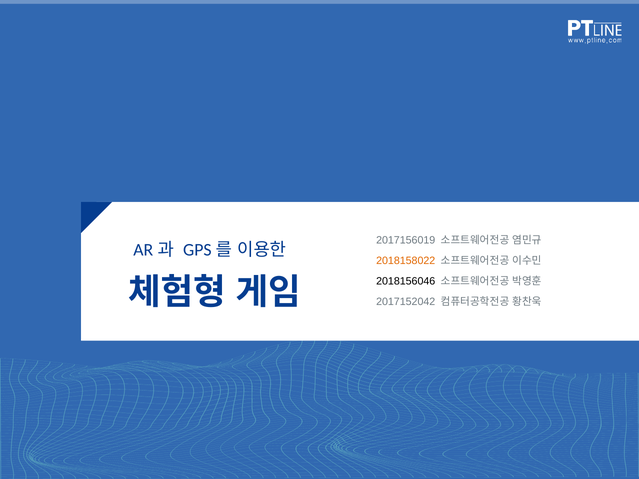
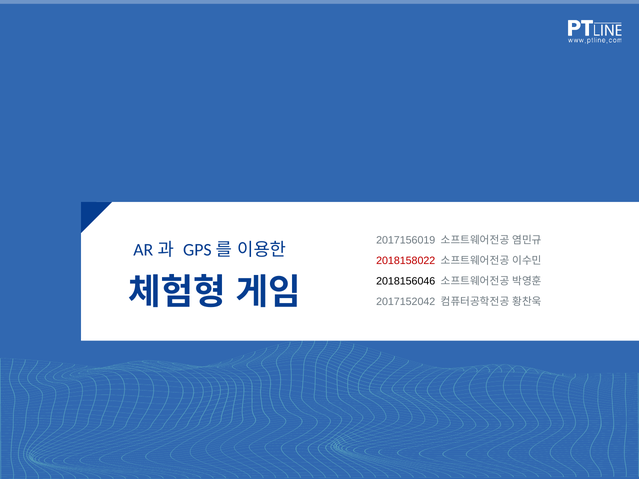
2018158022 colour: orange -> red
